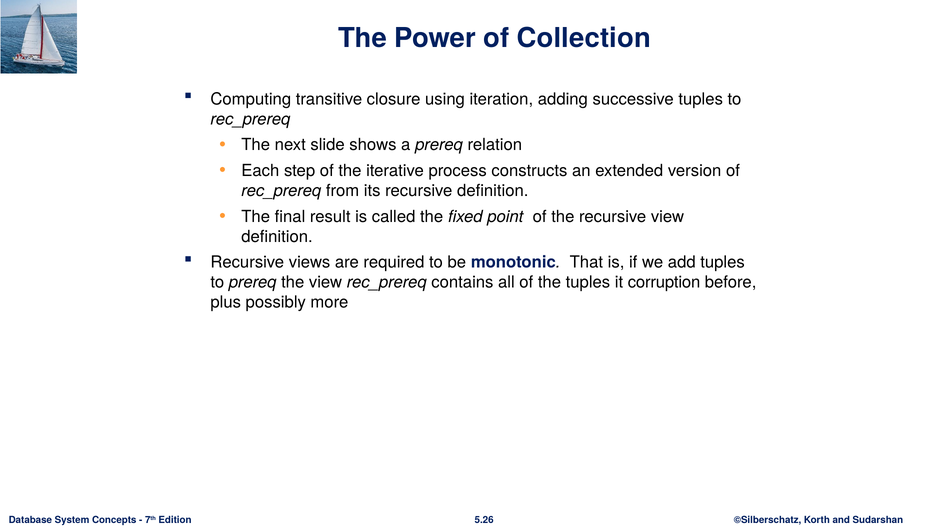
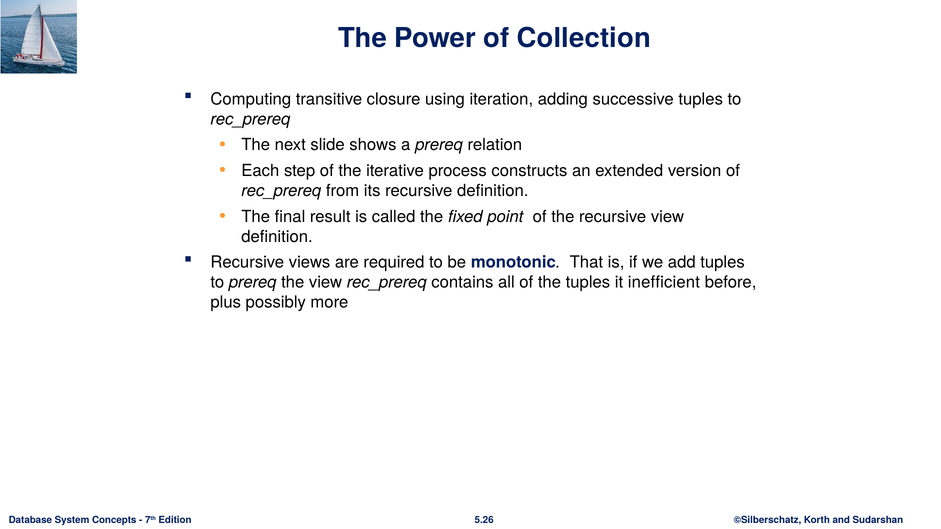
corruption: corruption -> inefficient
